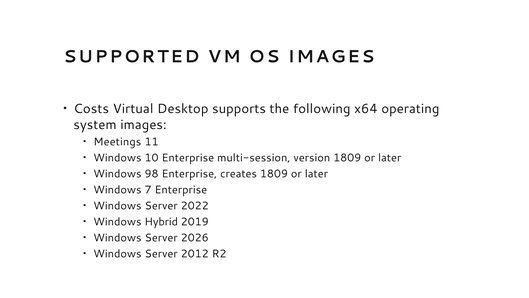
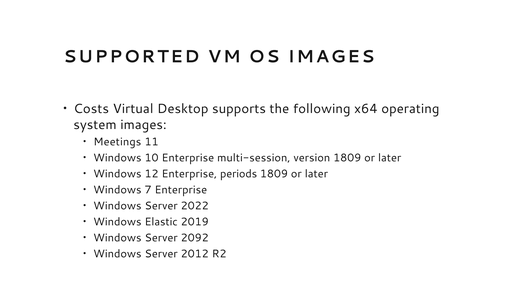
98: 98 -> 12
creates: creates -> periods
Hybrid: Hybrid -> Elastic
2026: 2026 -> 2092
